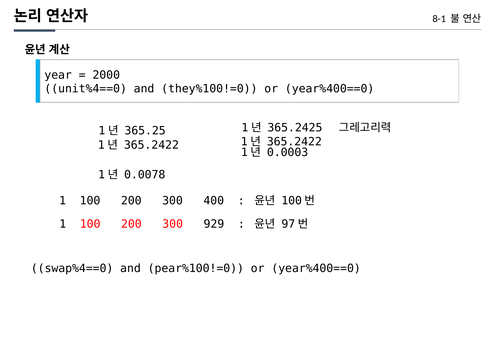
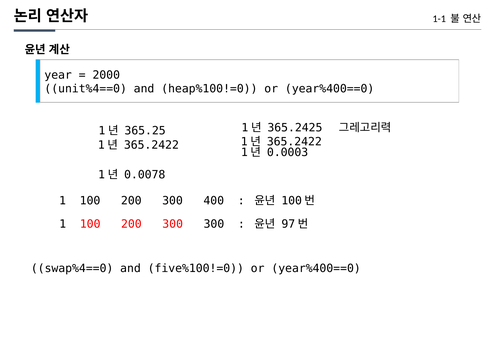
8-1: 8-1 -> 1-1
they%100!=0: they%100!=0 -> heap%100!=0
300 929: 929 -> 300
pear%100!=0: pear%100!=0 -> five%100!=0
